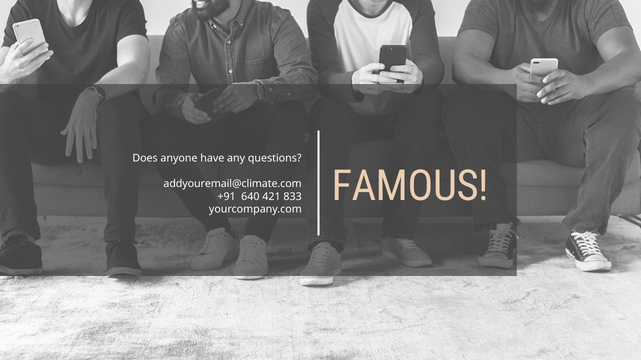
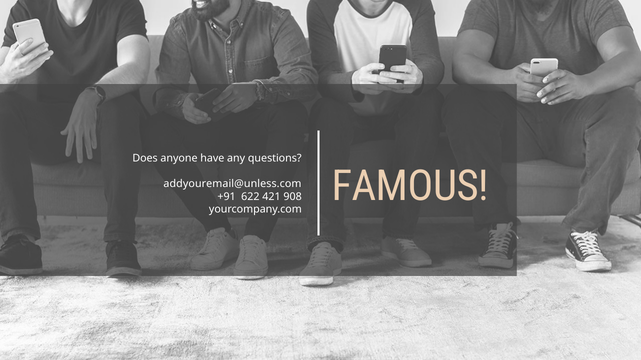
addyouremail@climate.com: addyouremail@climate.com -> addyouremail@unless.com
640: 640 -> 622
833: 833 -> 908
